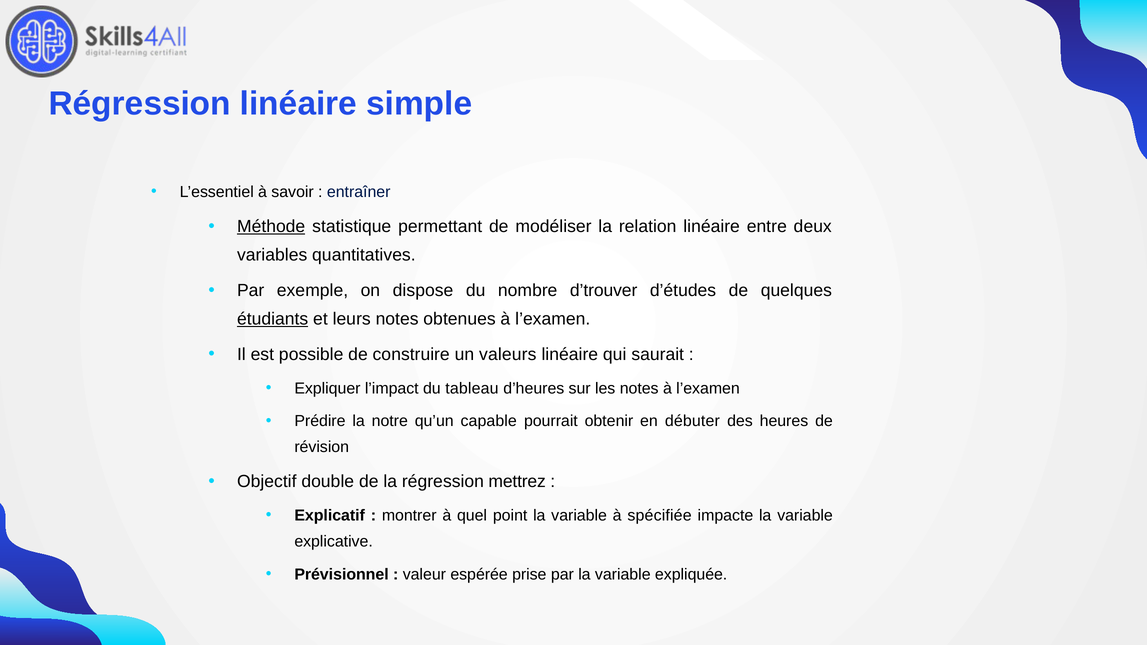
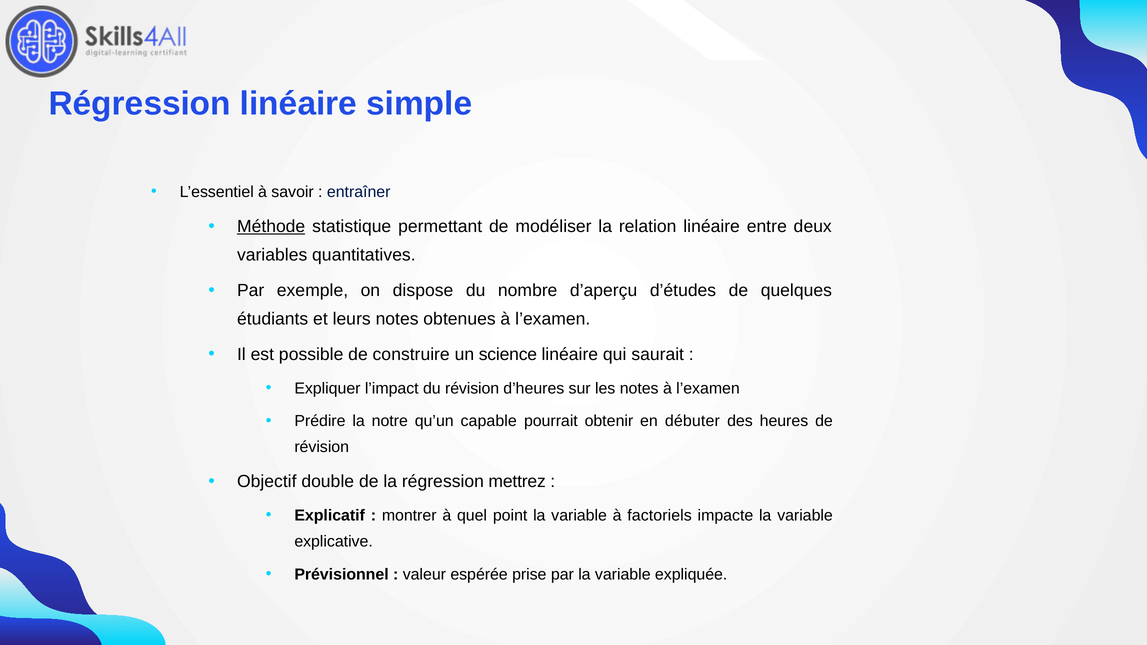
d’trouver: d’trouver -> d’aperçu
étudiants underline: present -> none
valeurs: valeurs -> science
du tableau: tableau -> révision
spécifiée: spécifiée -> factoriels
